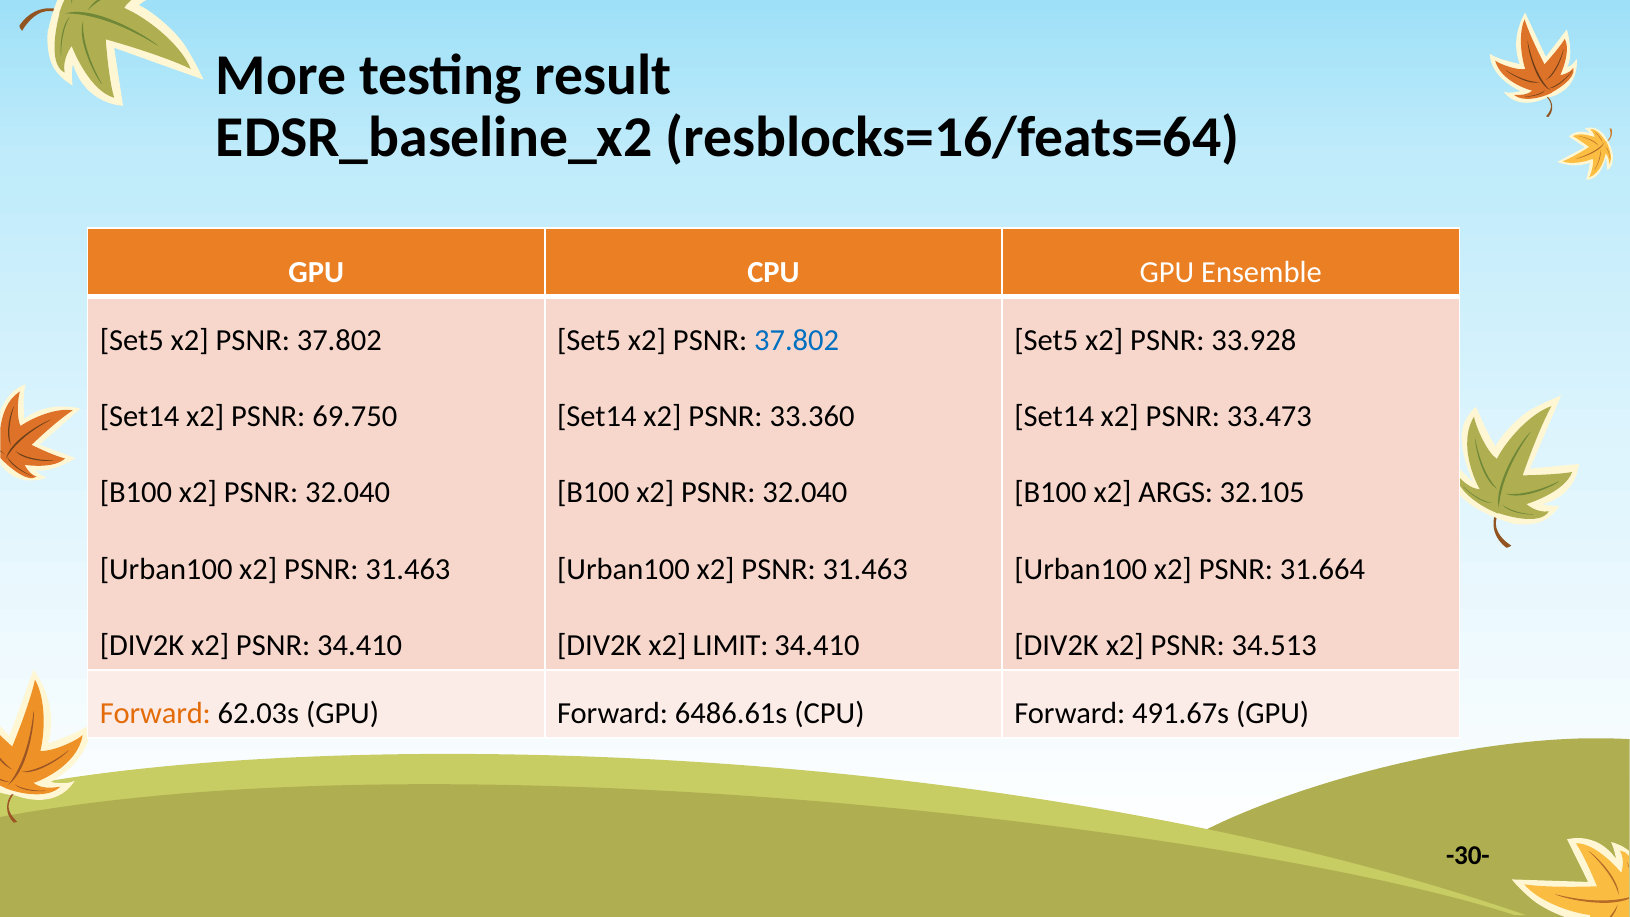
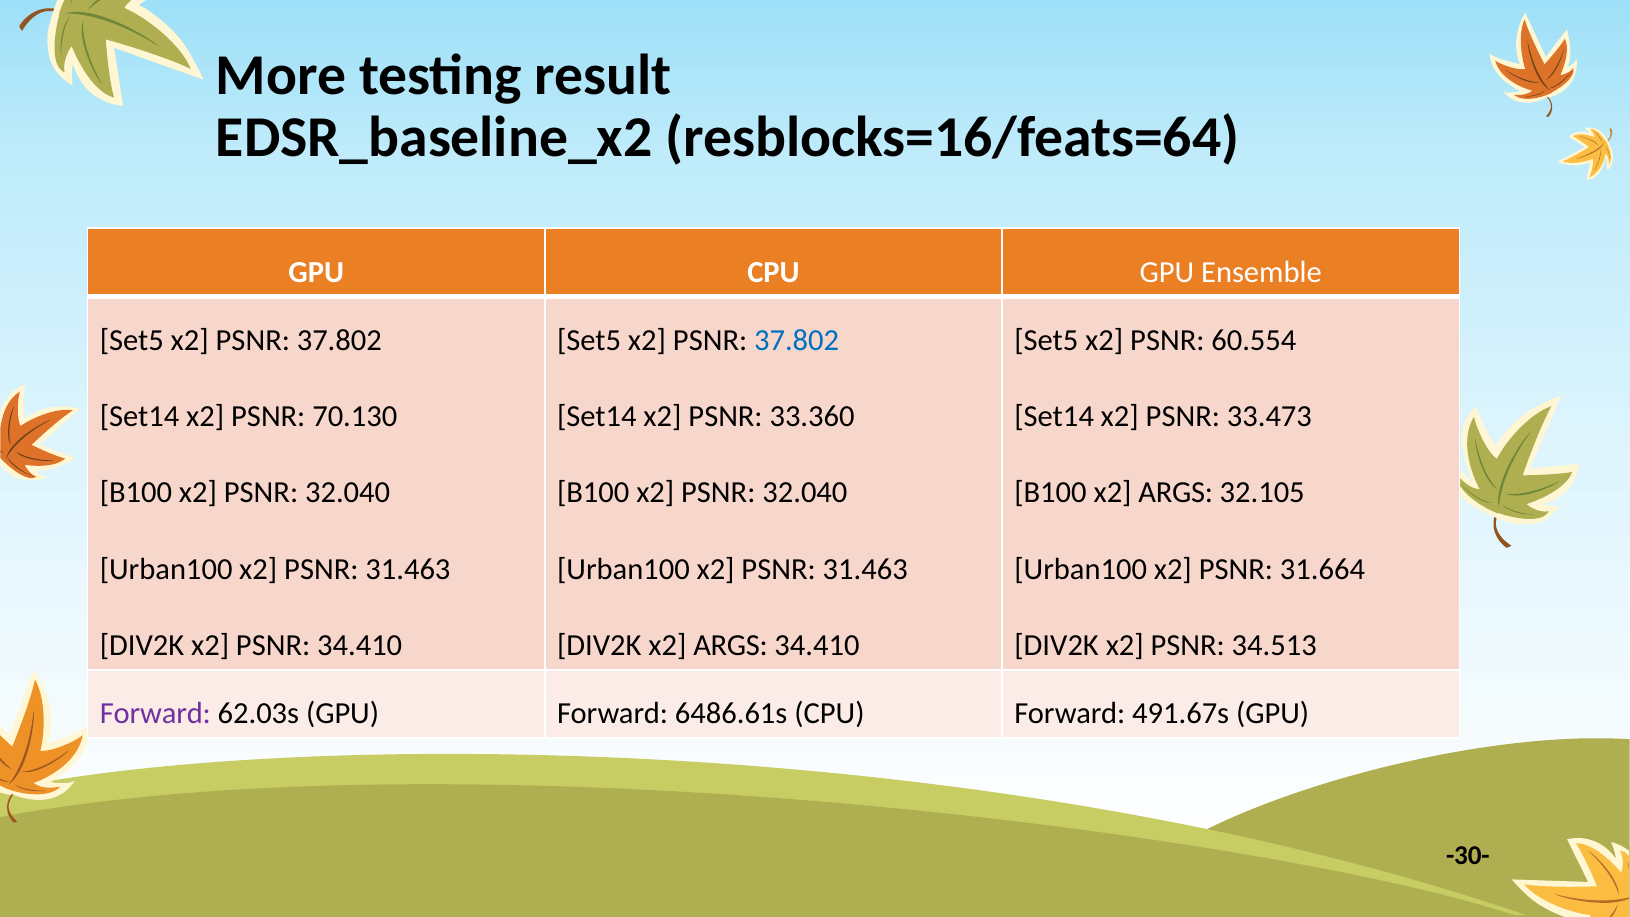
33.928: 33.928 -> 60.554
69.750: 69.750 -> 70.130
DIV2K x2 LIMIT: LIMIT -> ARGS
Forward at (155, 713) colour: orange -> purple
